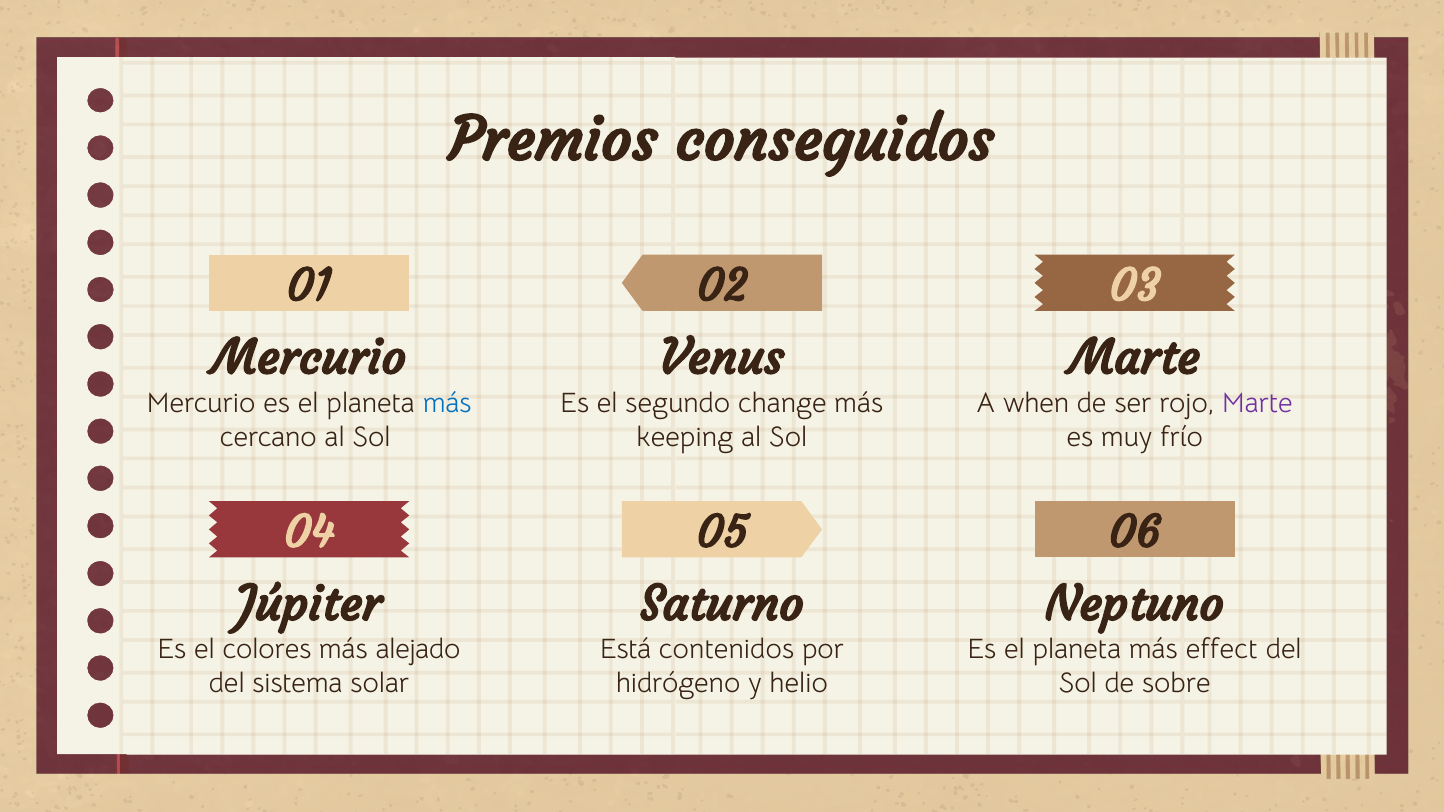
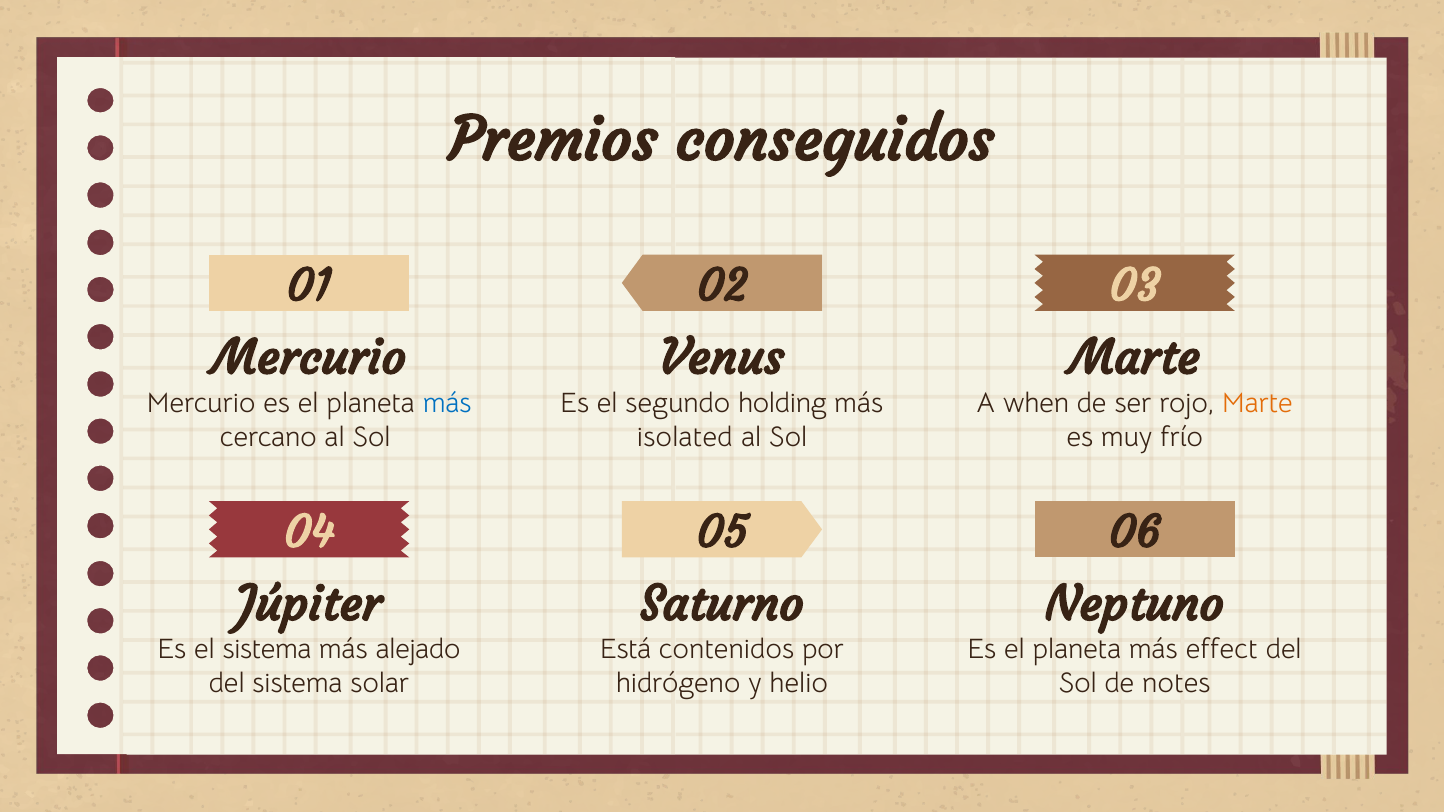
change: change -> holding
Marte at (1257, 403) colour: purple -> orange
keeping: keeping -> isolated
el colores: colores -> sistema
sobre: sobre -> notes
